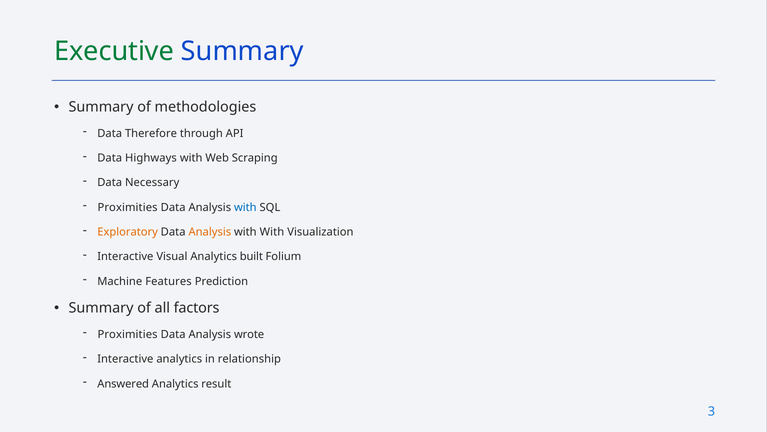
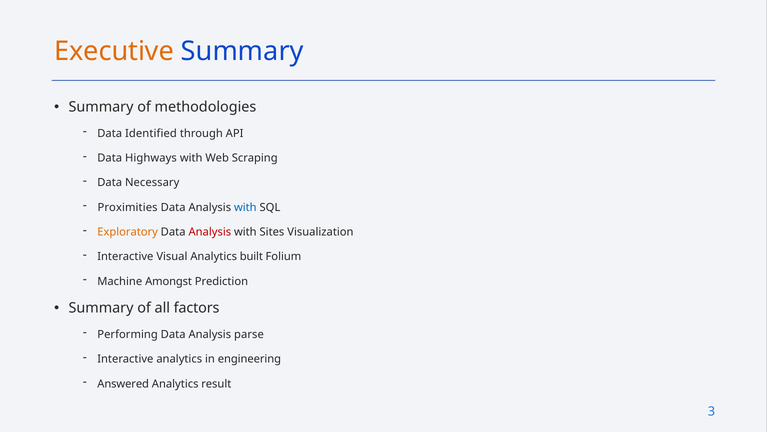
Executive colour: green -> orange
Therefore: Therefore -> Identified
Analysis at (210, 232) colour: orange -> red
with With: With -> Sites
Features: Features -> Amongst
Proximities at (128, 334): Proximities -> Performing
wrote: wrote -> parse
relationship: relationship -> engineering
